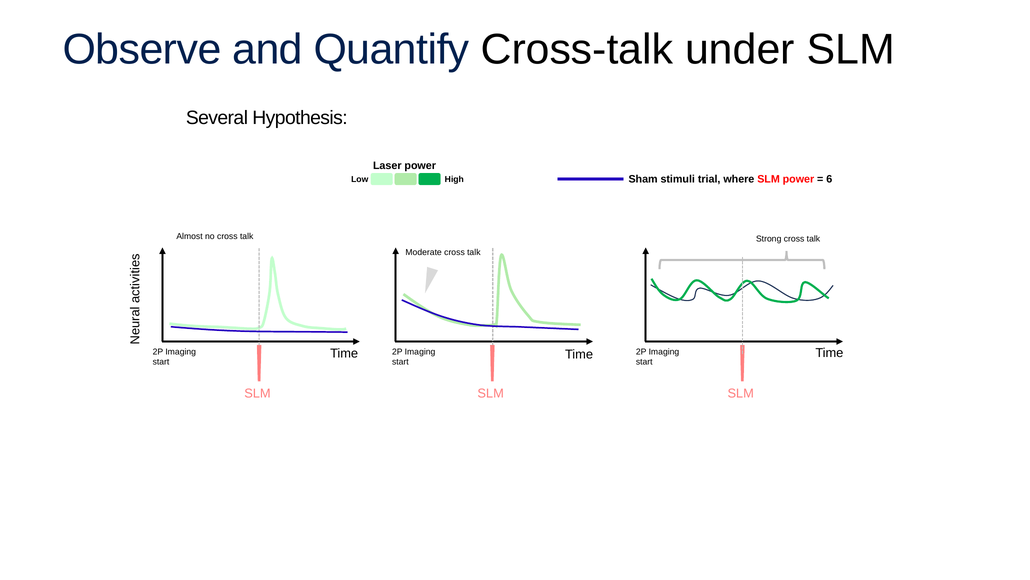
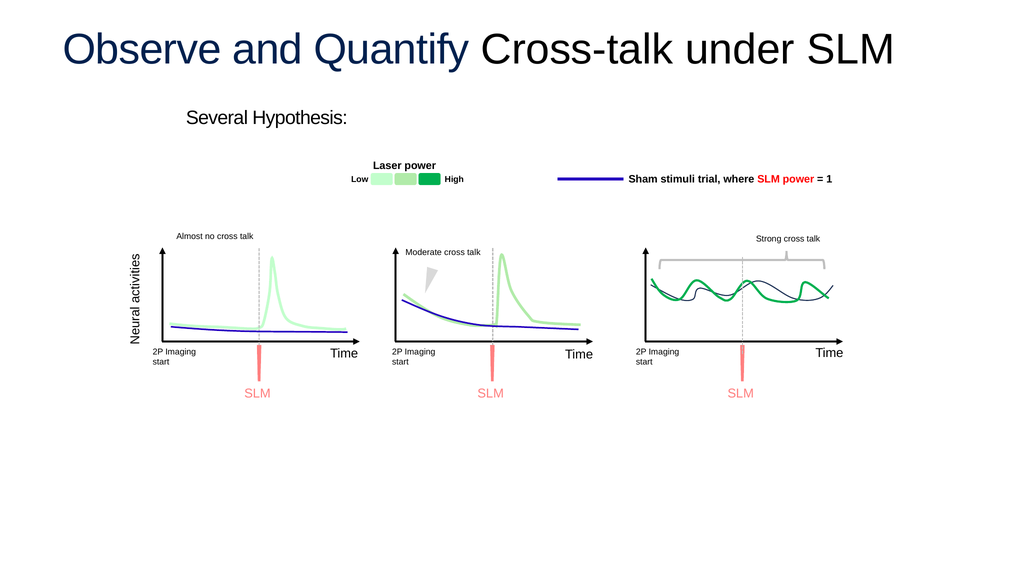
6: 6 -> 1
